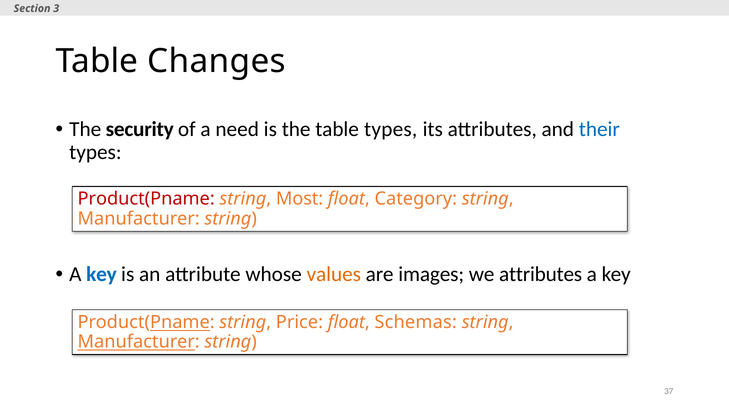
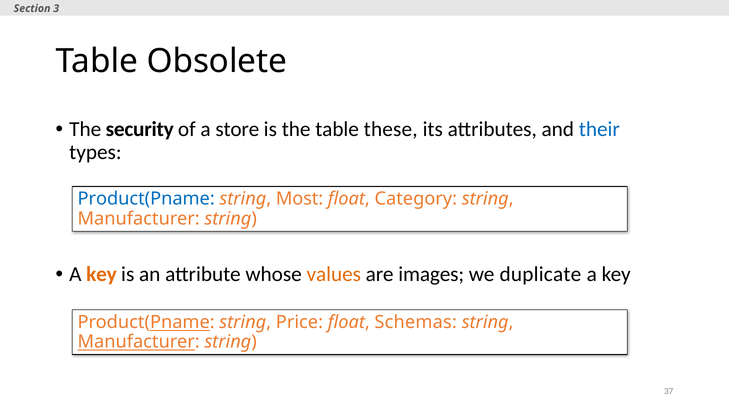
Changes: Changes -> Obsolete
need: need -> store
table types: types -> these
Product(Pname at (146, 199) colour: red -> blue
key at (101, 274) colour: blue -> orange
we attributes: attributes -> duplicate
